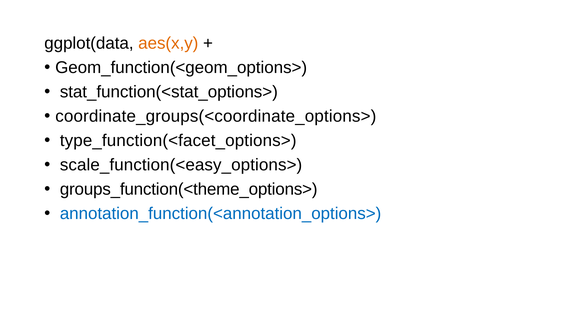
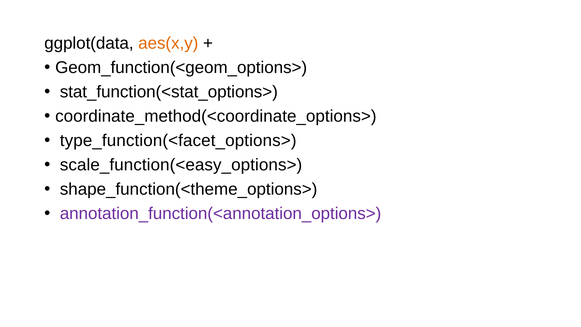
coordinate_groups(<coordinate_options>: coordinate_groups(<coordinate_options> -> coordinate_method(<coordinate_options>
groups_function(<theme_options>: groups_function(<theme_options> -> shape_function(<theme_options>
annotation_function(<annotation_options> colour: blue -> purple
